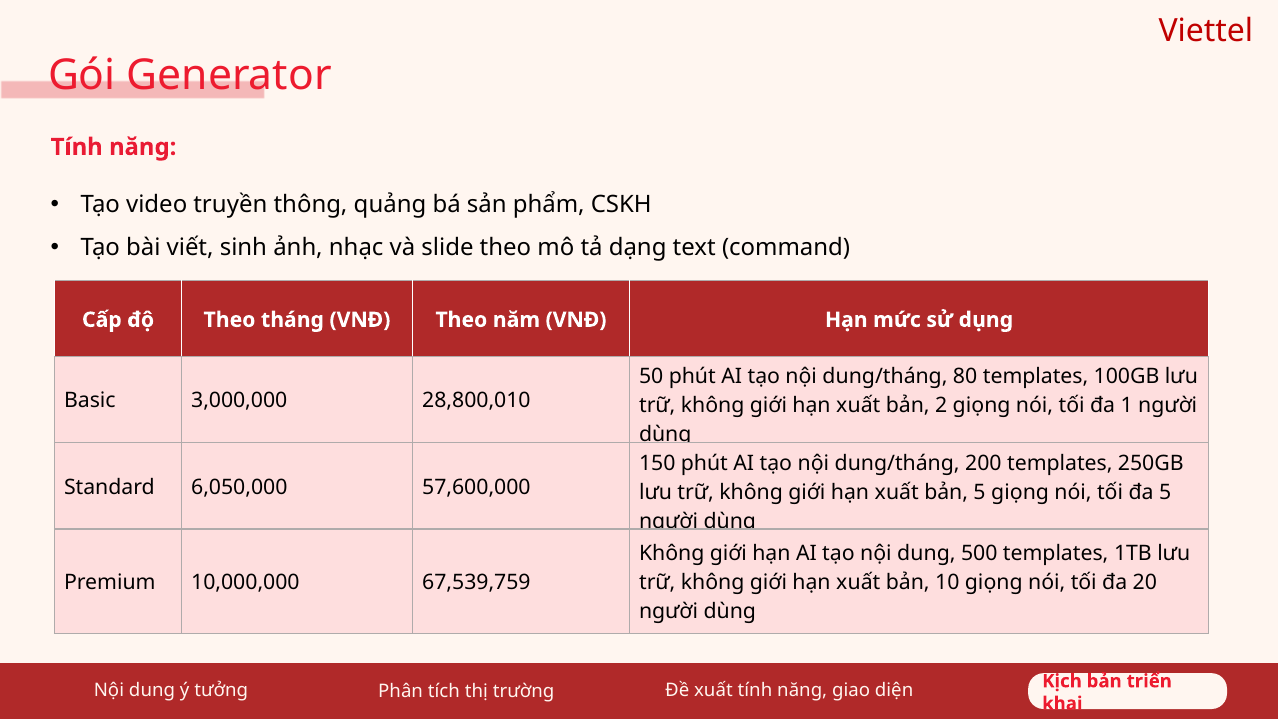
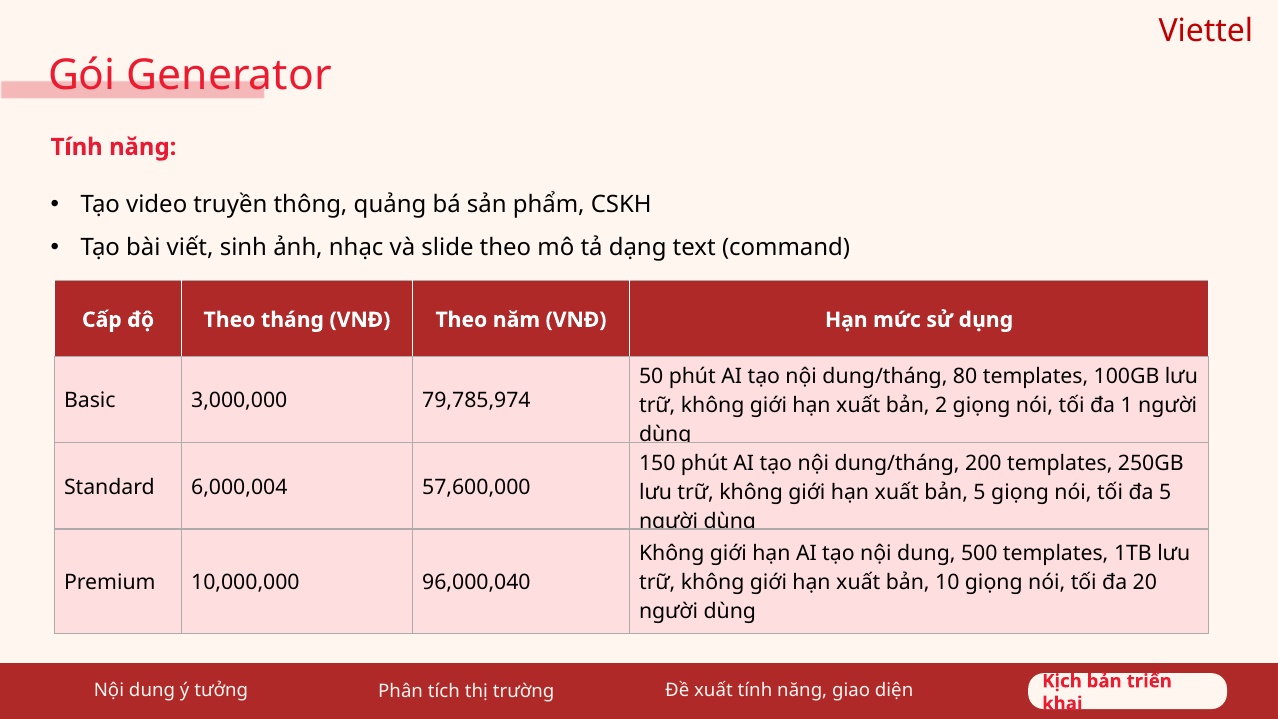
28,800,010: 28,800,010 -> 79,785,974
6,050,000: 6,050,000 -> 6,000,004
67,539,759: 67,539,759 -> 96,000,040
